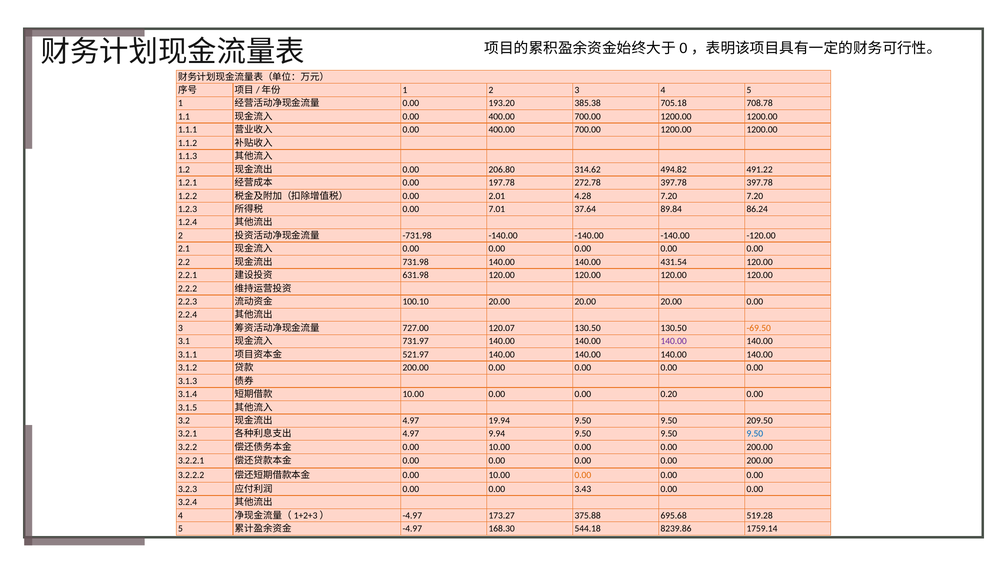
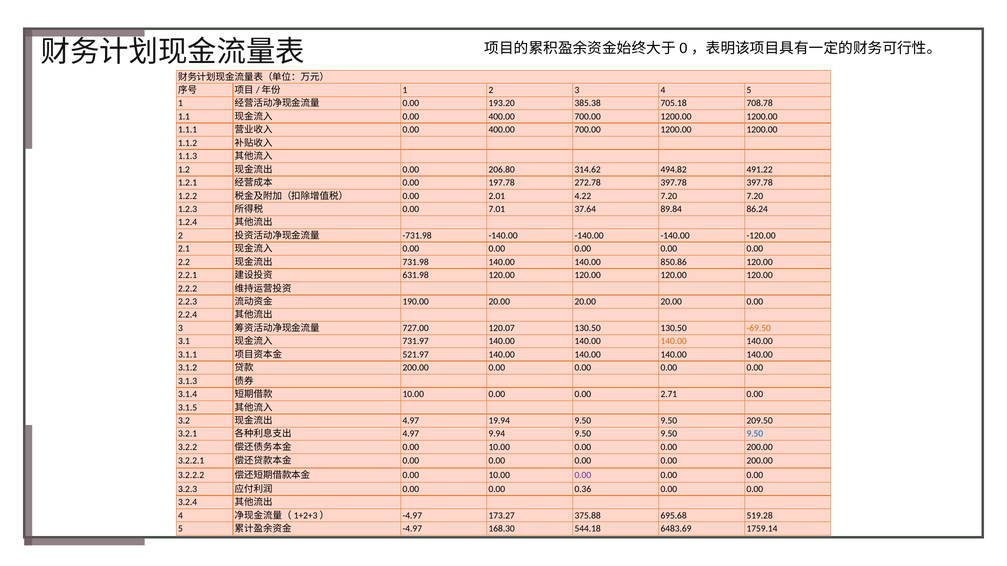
4.28: 4.28 -> 4.22
431.54: 431.54 -> 850.86
100.10: 100.10 -> 190.00
140.00 at (674, 342) colour: purple -> orange
0.20: 0.20 -> 2.71
0.00 at (583, 476) colour: orange -> purple
3.43: 3.43 -> 0.36
8239.86: 8239.86 -> 6483.69
